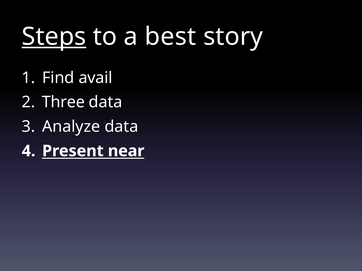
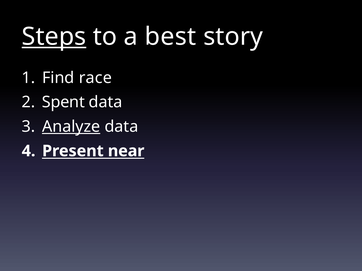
avail: avail -> race
Three: Three -> Spent
Analyze underline: none -> present
